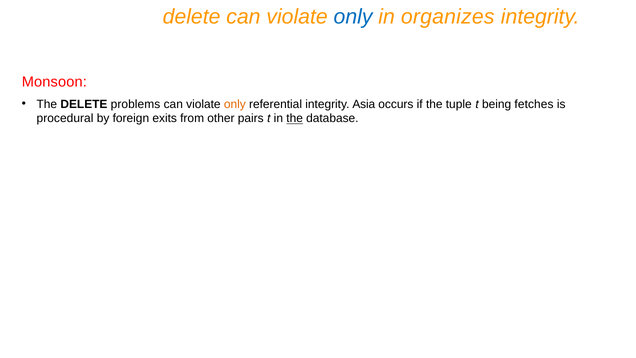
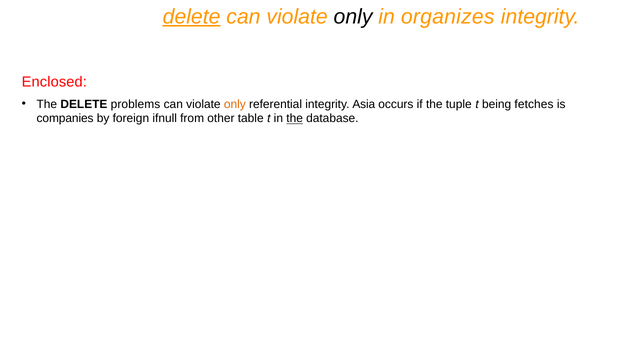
delete at (192, 17) underline: none -> present
only at (353, 17) colour: blue -> black
Monsoon: Monsoon -> Enclosed
procedural: procedural -> companies
exits: exits -> ifnull
pairs: pairs -> table
